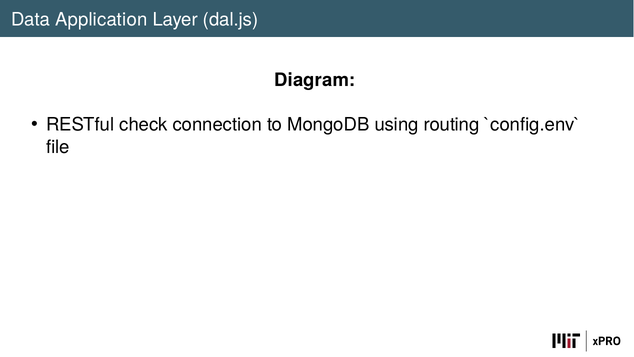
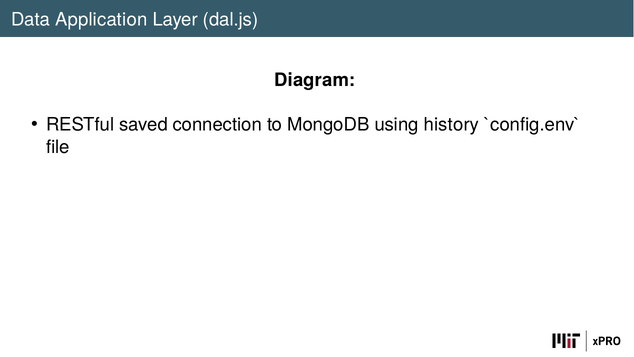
check: check -> saved
routing: routing -> history
